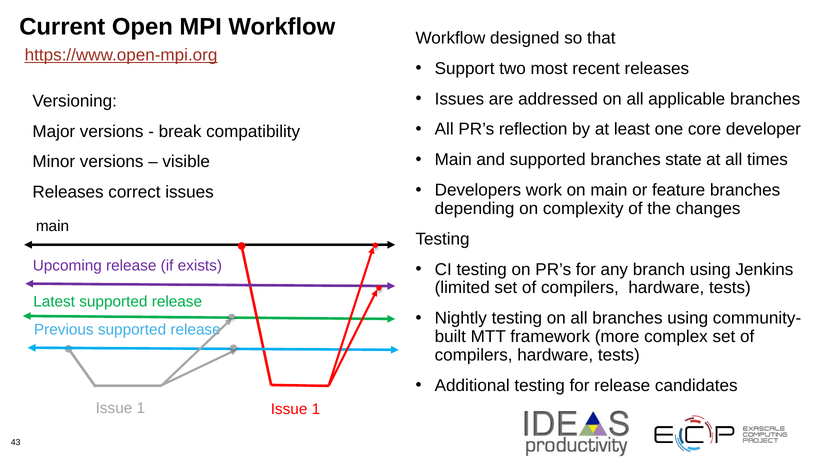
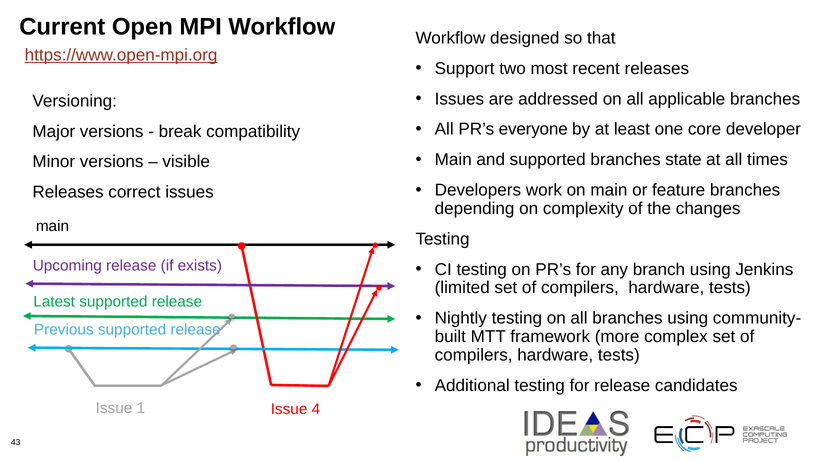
reflection: reflection -> everyone
1 Issue 1: 1 -> 4
